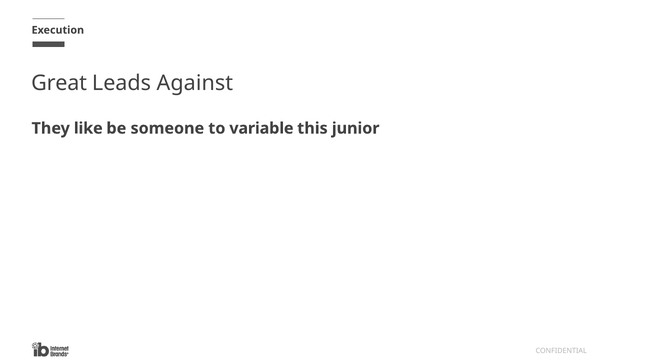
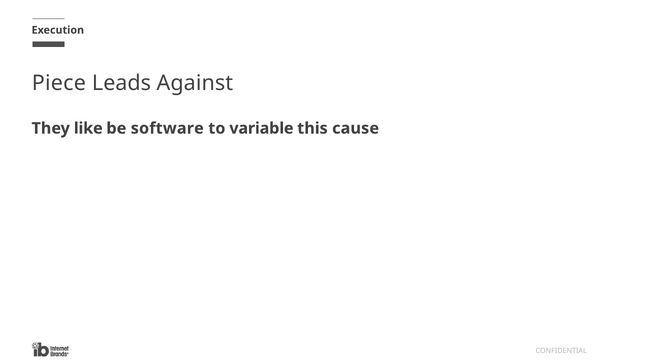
Great: Great -> Piece
someone: someone -> software
junior: junior -> cause
